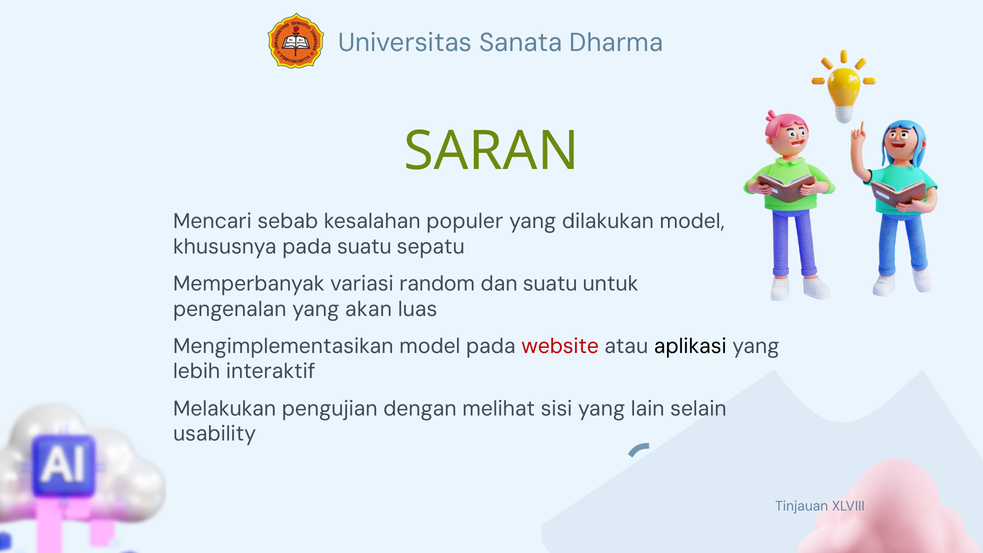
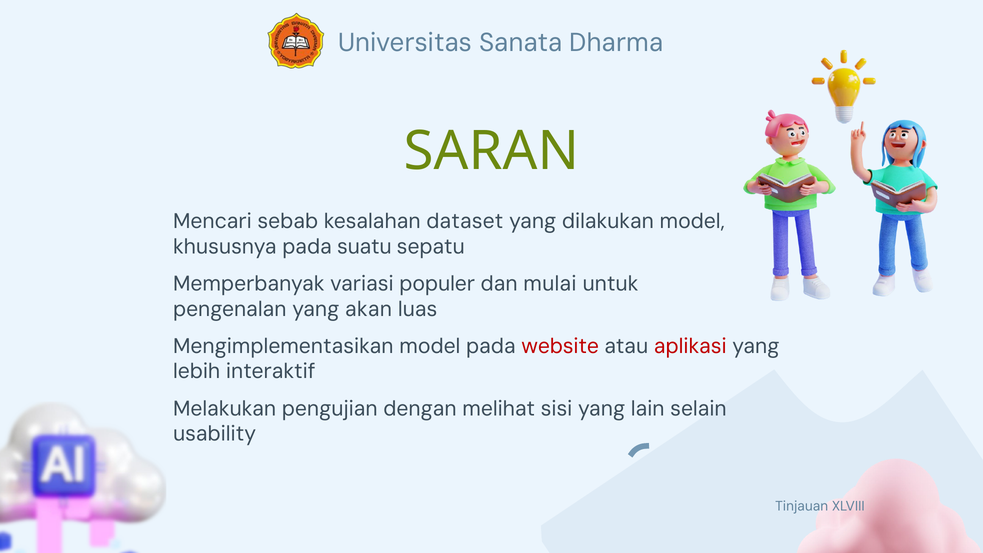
populer: populer -> dataset
random: random -> populer
dan suatu: suatu -> mulai
aplikasi colour: black -> red
